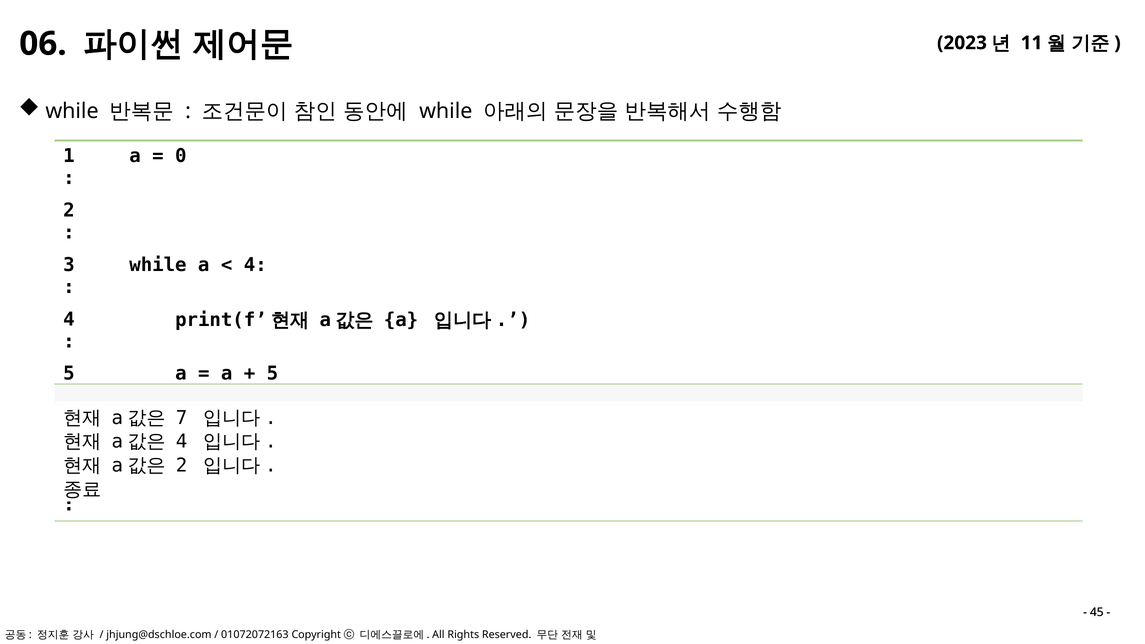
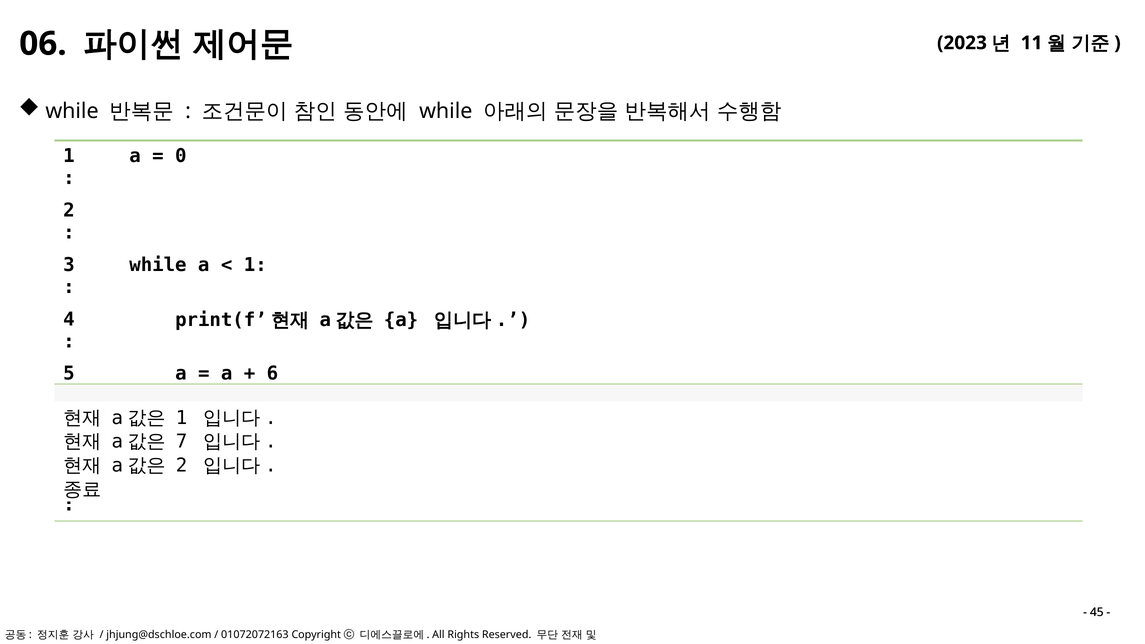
4 at (255, 265): 4 -> 1
5 at (272, 374): 5 -> 6
7 at (182, 418): 7 -> 1
4 at (182, 442): 4 -> 7
